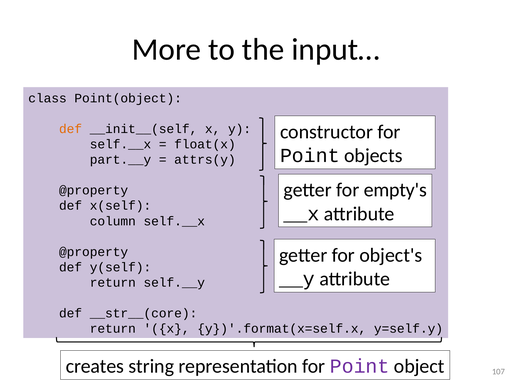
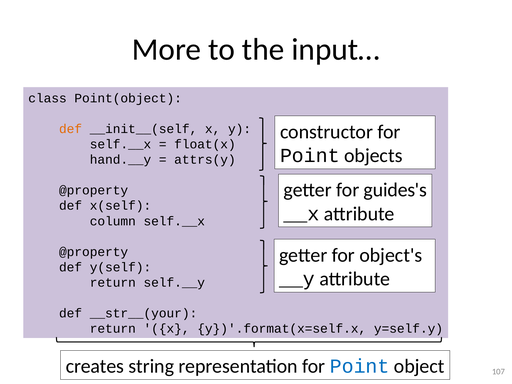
part.__y: part.__y -> hand.__y
empty's: empty's -> guides's
__str__(core: __str__(core -> __str__(your
Point at (360, 366) colour: purple -> blue
